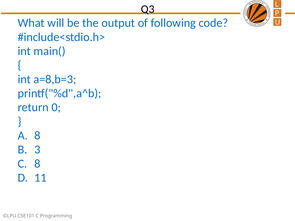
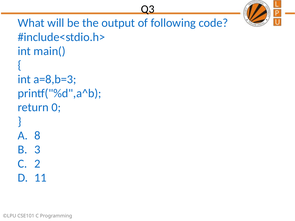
8 at (37, 164): 8 -> 2
